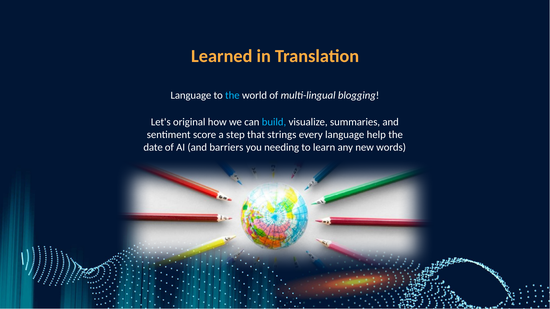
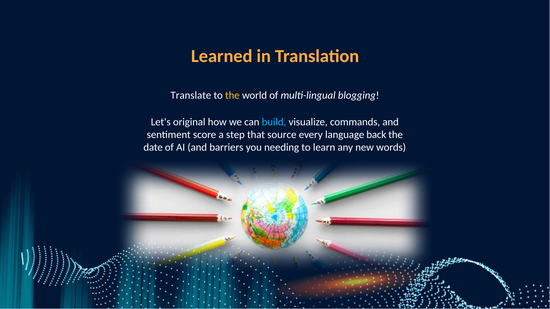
Language at (191, 95): Language -> Translate
the at (232, 95) colour: light blue -> yellow
summaries: summaries -> commands
strings: strings -> source
help: help -> back
